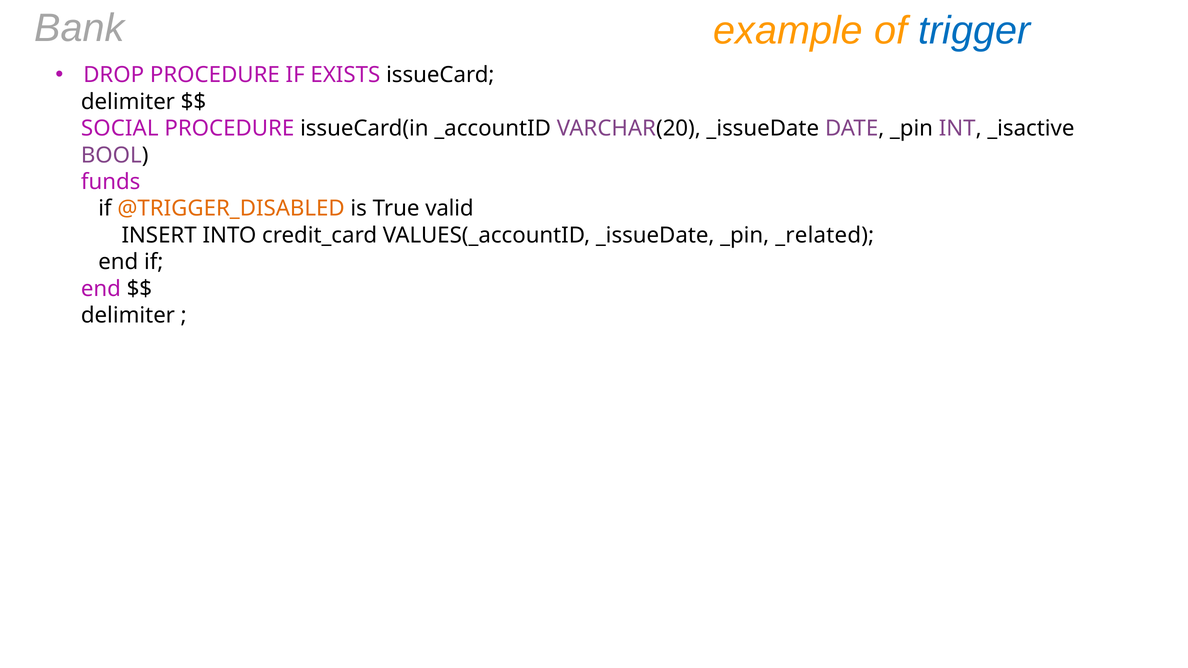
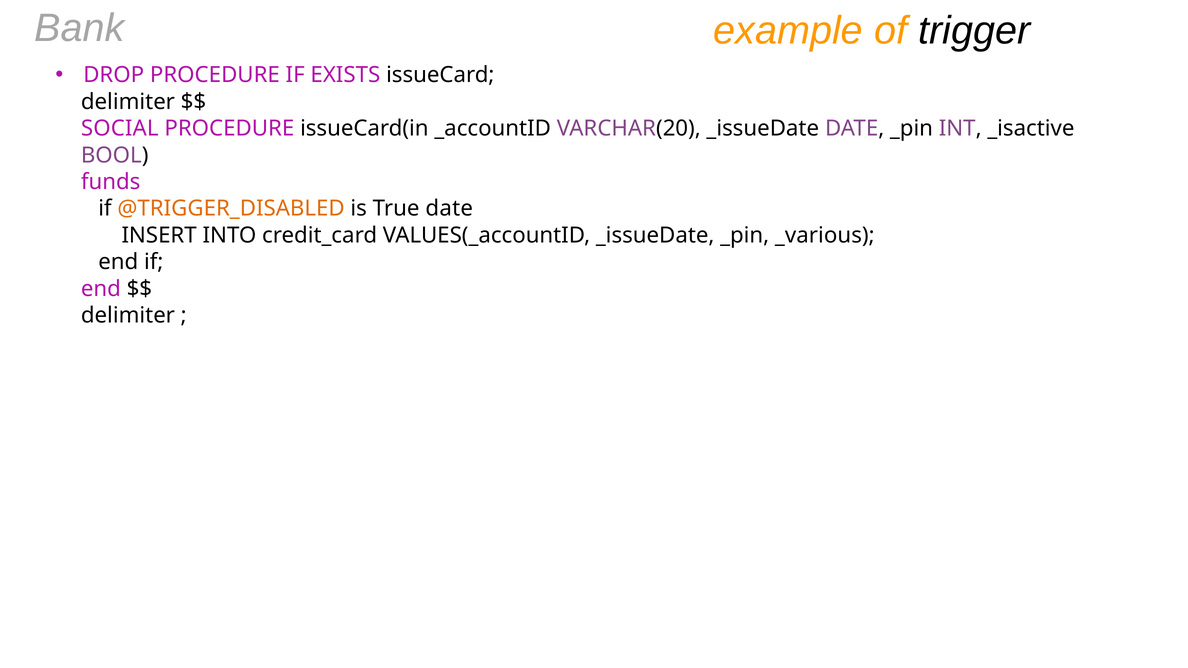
trigger colour: blue -> black
True valid: valid -> date
_related: _related -> _various
